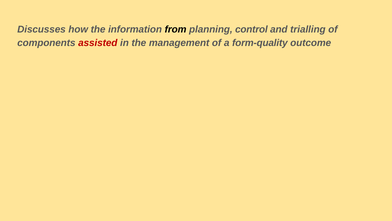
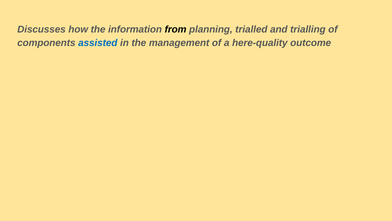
control: control -> trialled
assisted colour: red -> blue
form-quality: form-quality -> here-quality
